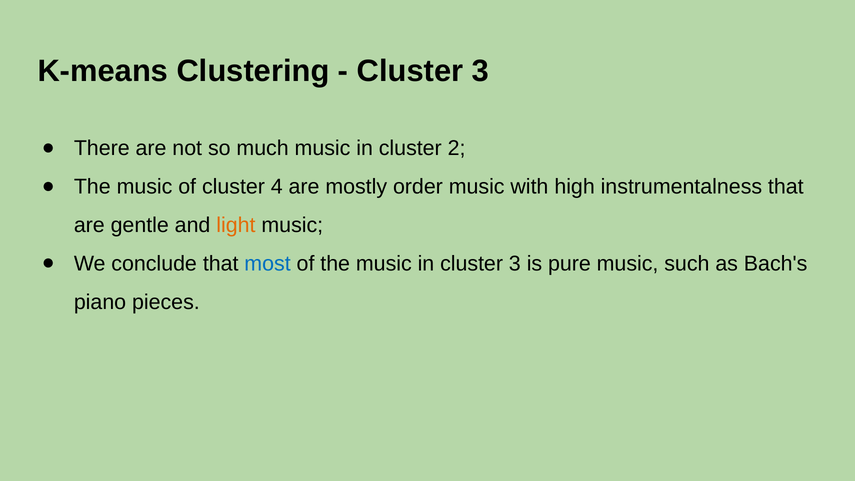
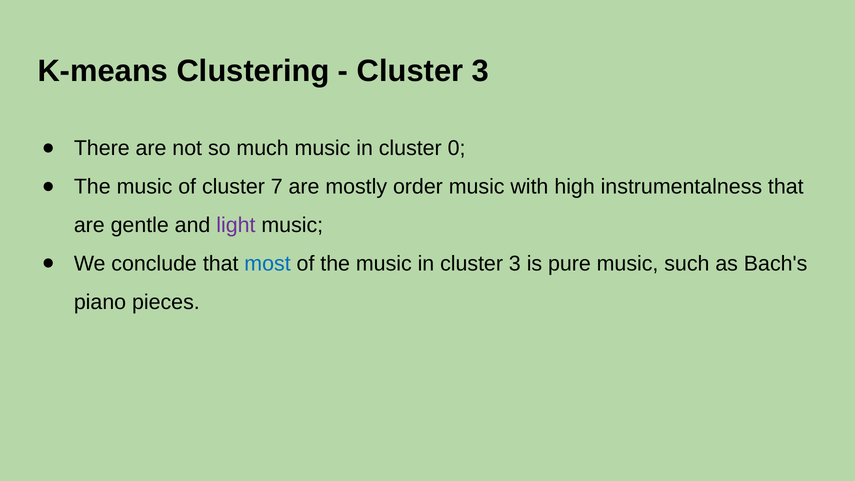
2: 2 -> 0
4: 4 -> 7
light colour: orange -> purple
